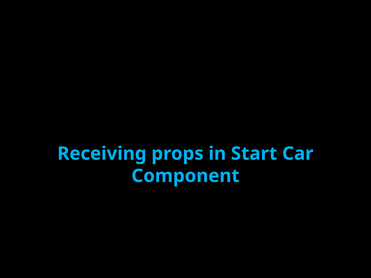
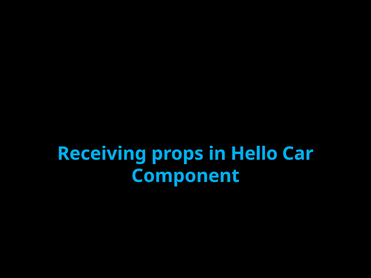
Start: Start -> Hello
